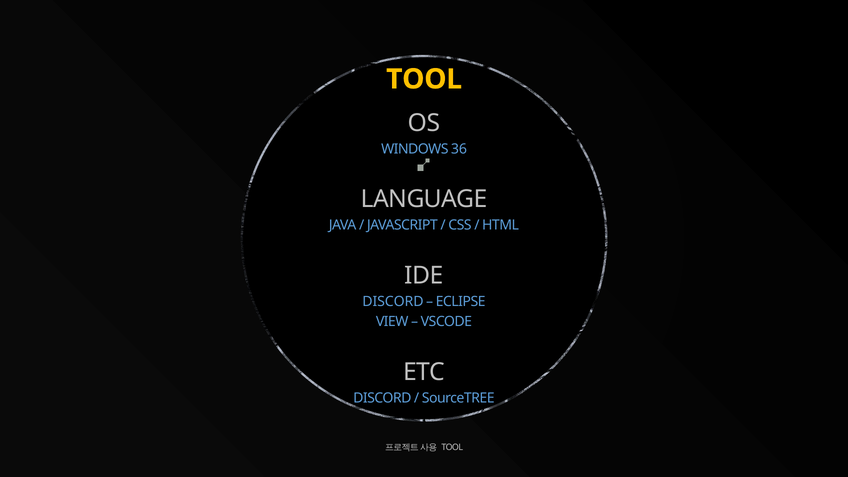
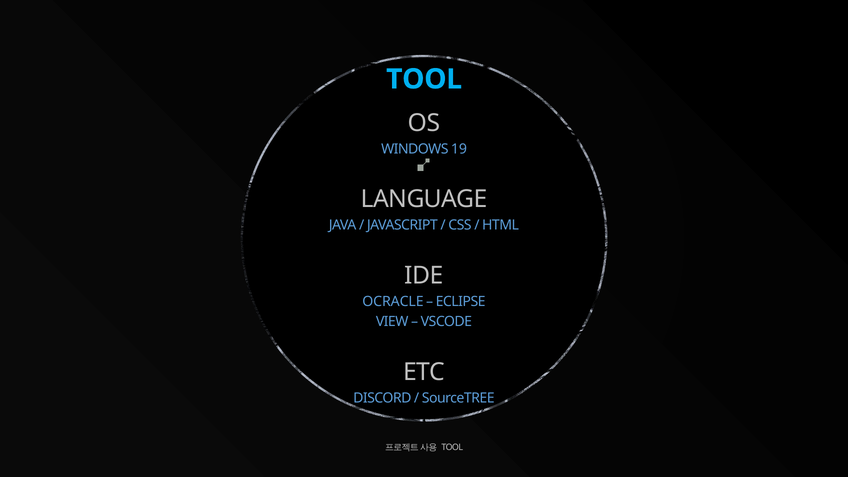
TOOL at (424, 79) colour: yellow -> light blue
36: 36 -> 19
DISCORD at (393, 301): DISCORD -> OCRACLE
